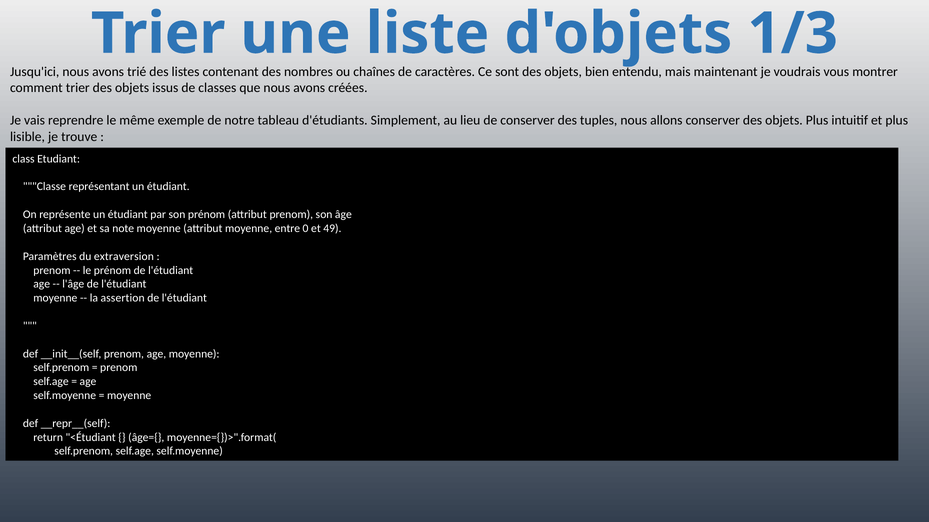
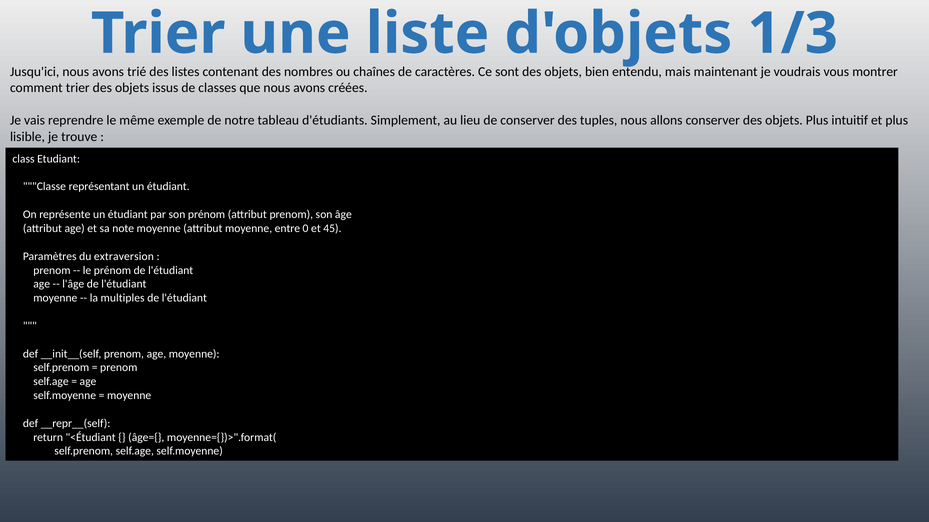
49: 49 -> 45
assertion: assertion -> multiples
